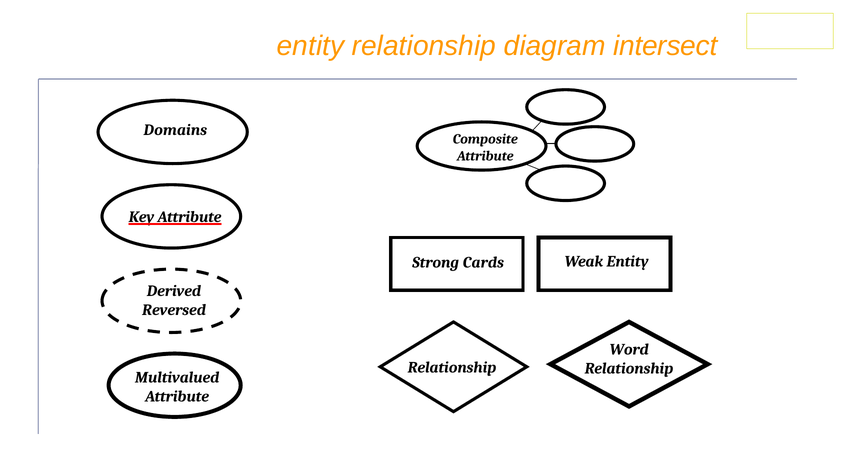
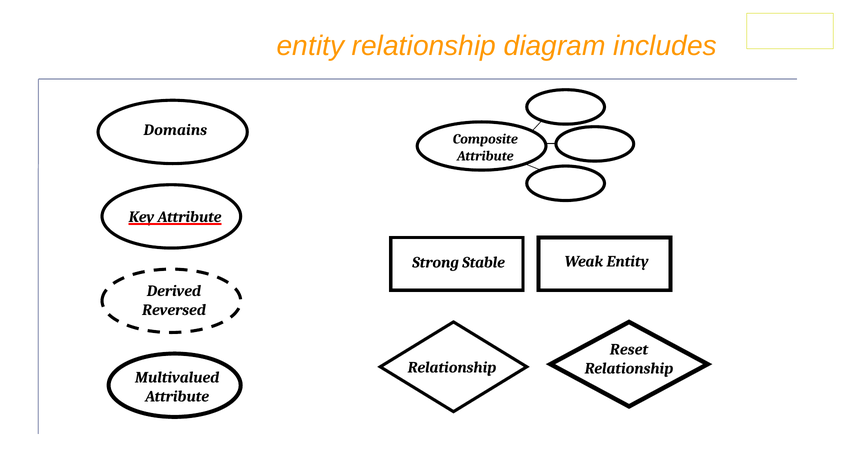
intersect: intersect -> includes
Cards: Cards -> Stable
Word: Word -> Reset
